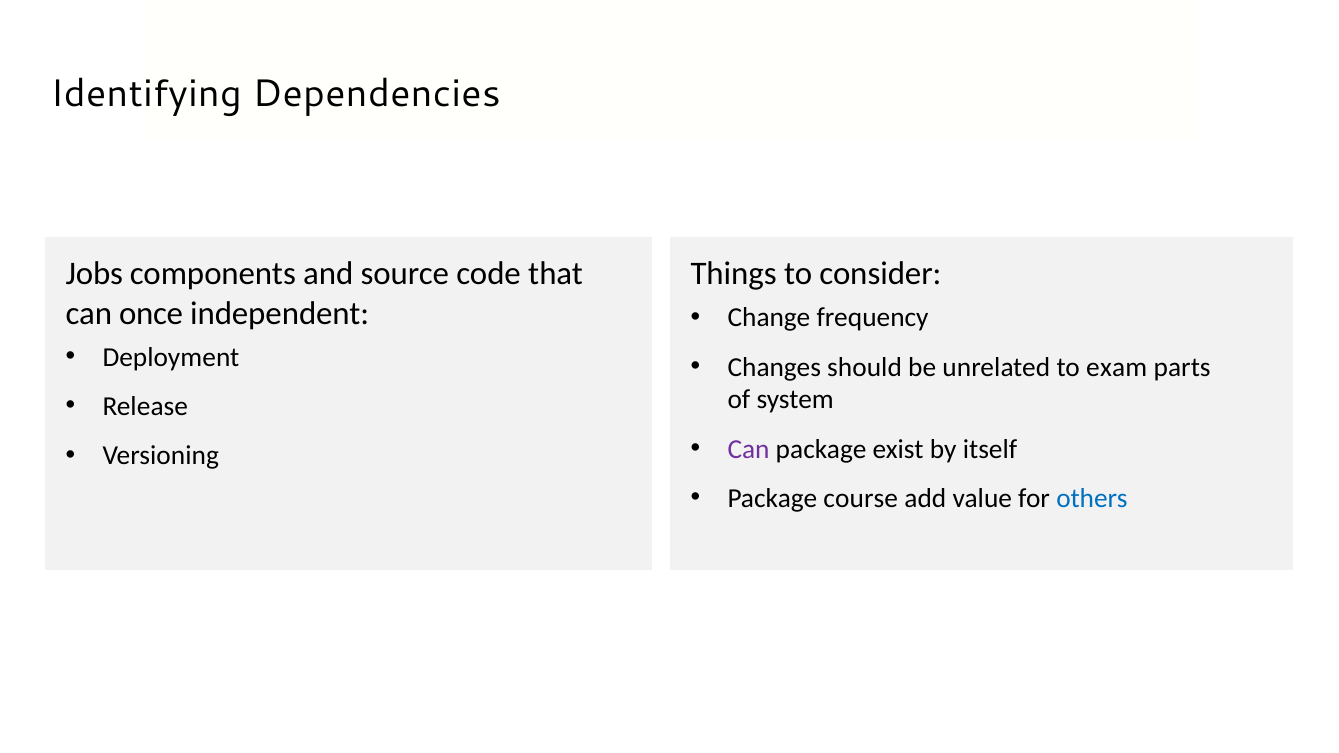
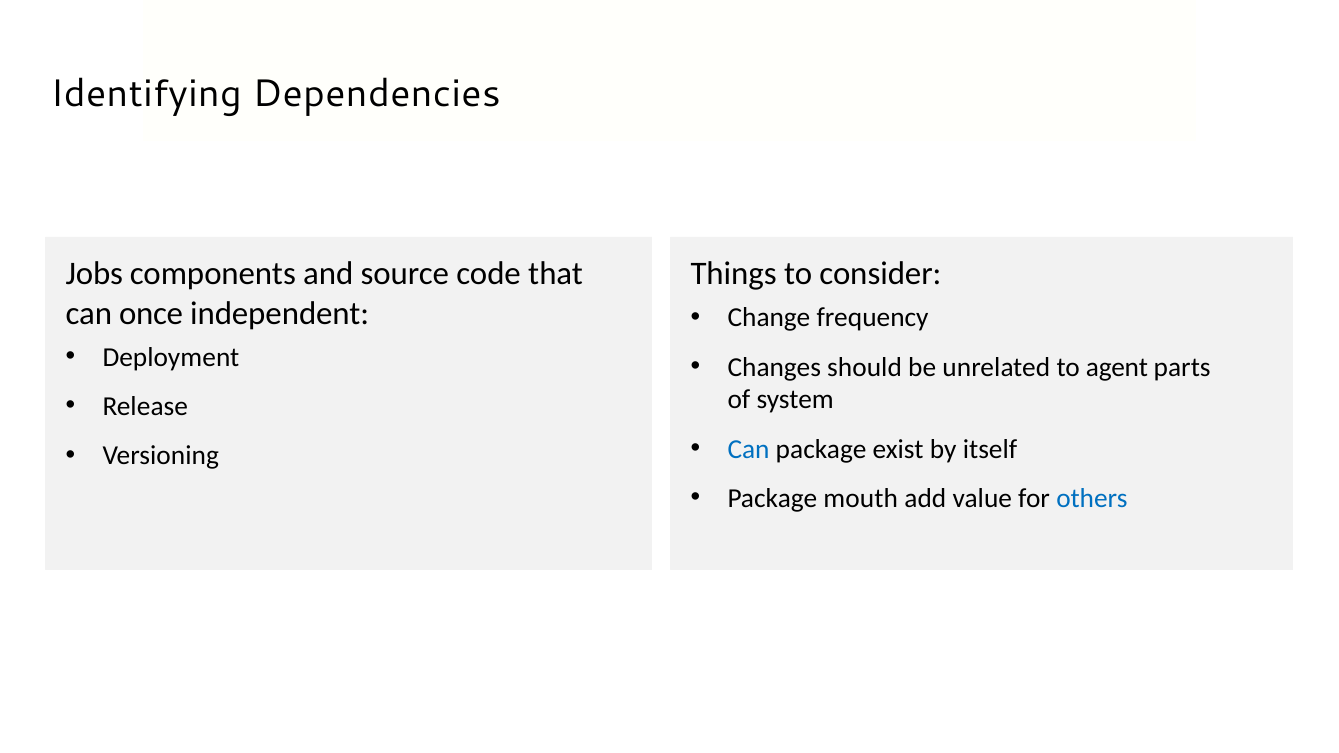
exam: exam -> agent
Can at (749, 449) colour: purple -> blue
course: course -> mouth
